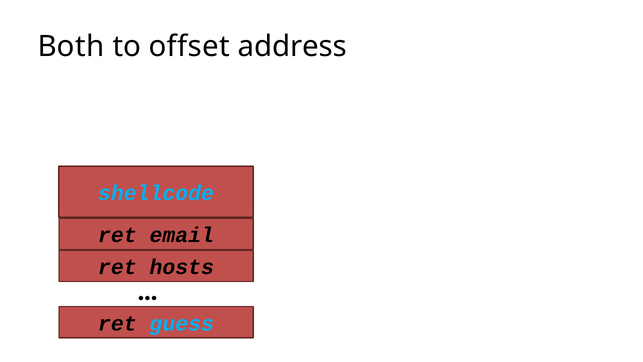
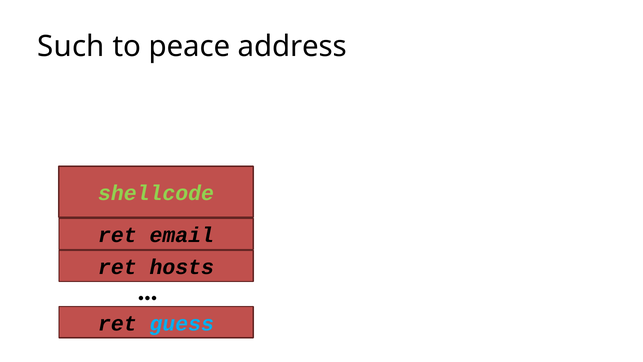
Both: Both -> Such
offset: offset -> peace
shellcode colour: light blue -> light green
